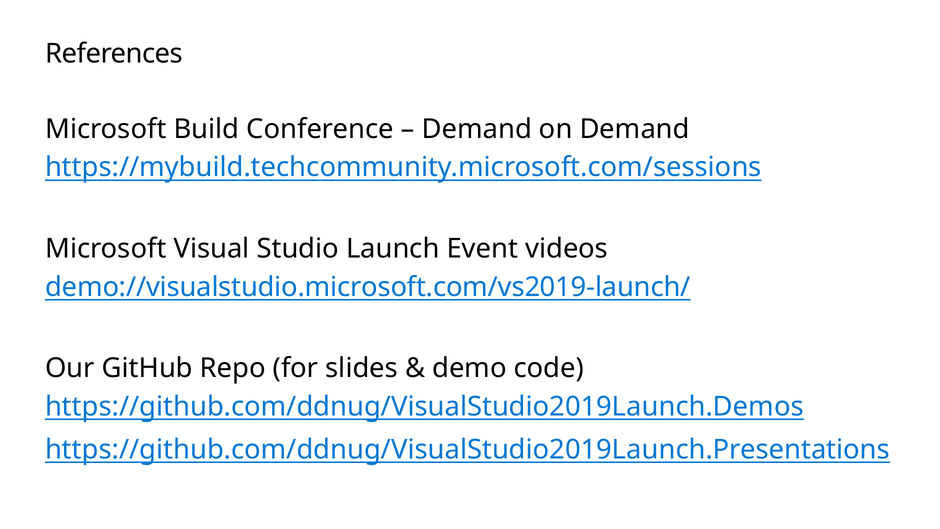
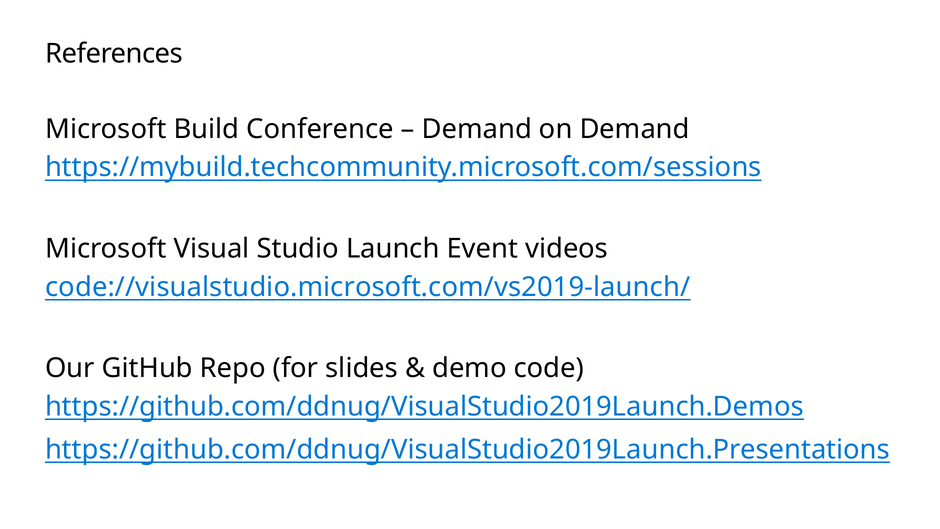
demo://visualstudio.microsoft.com/vs2019-launch/: demo://visualstudio.microsoft.com/vs2019-launch/ -> code://visualstudio.microsoft.com/vs2019-launch/
